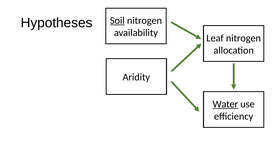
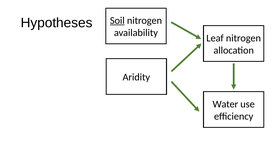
Water underline: present -> none
